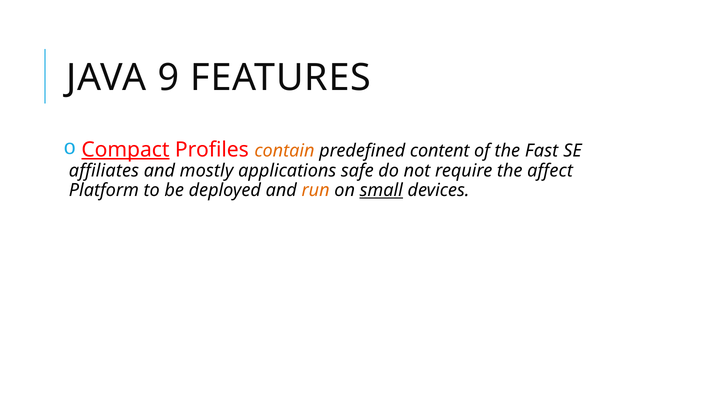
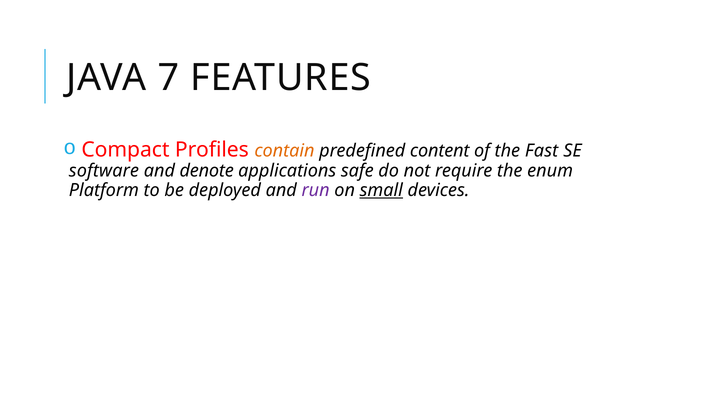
9: 9 -> 7
Compact underline: present -> none
affiliates: affiliates -> software
mostly: mostly -> denote
affect: affect -> enum
run colour: orange -> purple
